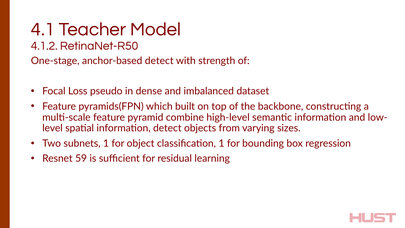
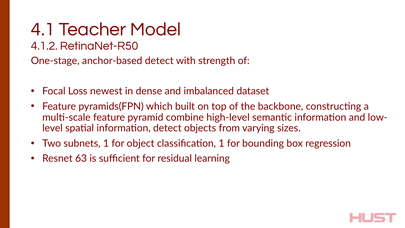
pseudo: pseudo -> newest
59: 59 -> 63
